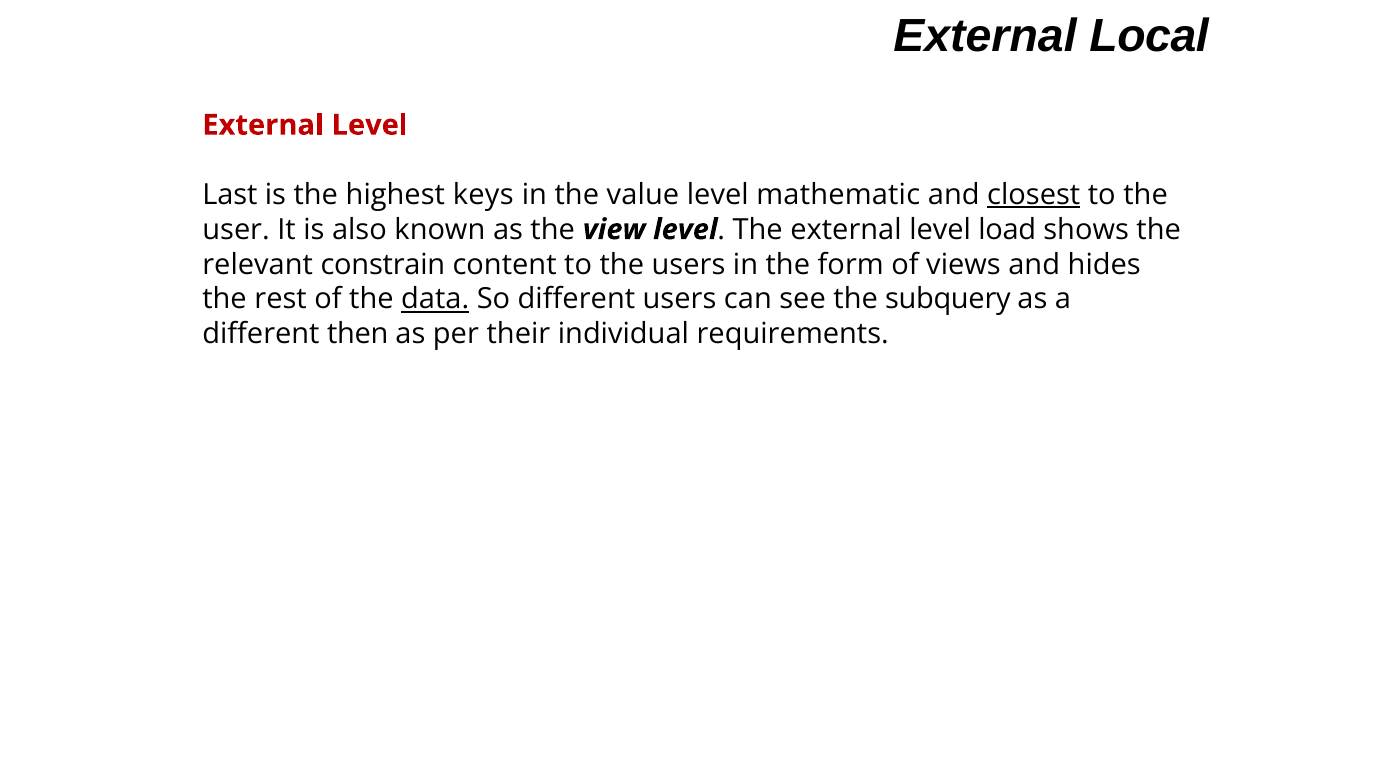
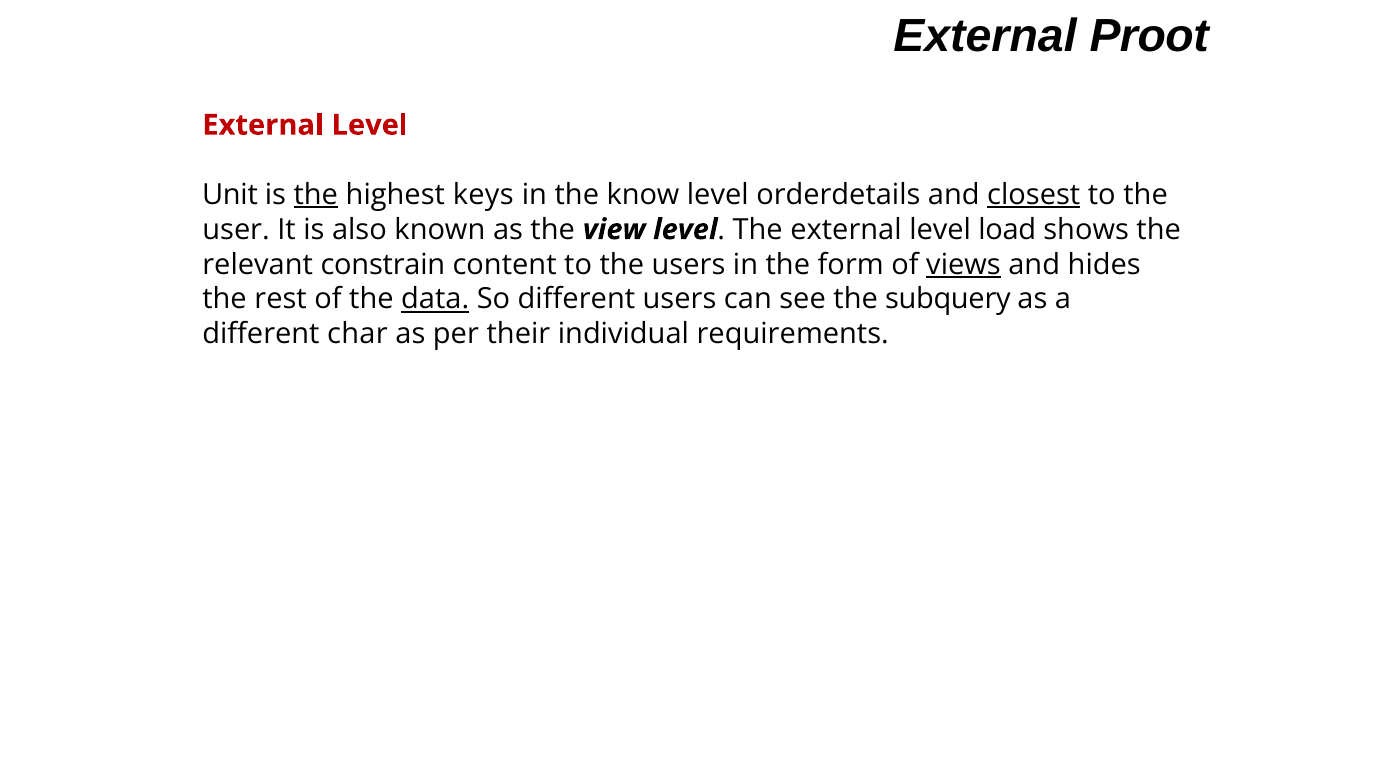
Local: Local -> Proot
Last: Last -> Unit
the at (316, 195) underline: none -> present
value: value -> know
mathematic: mathematic -> orderdetails
views underline: none -> present
then: then -> char
